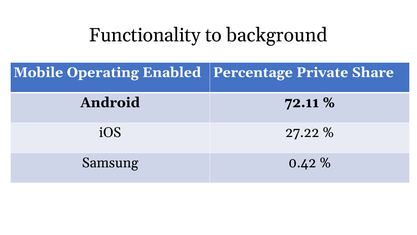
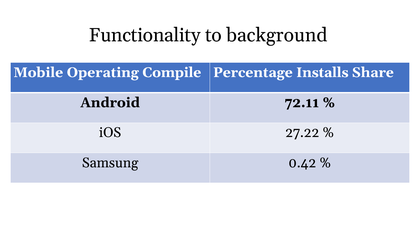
Enabled: Enabled -> Compile
Private: Private -> Installs
